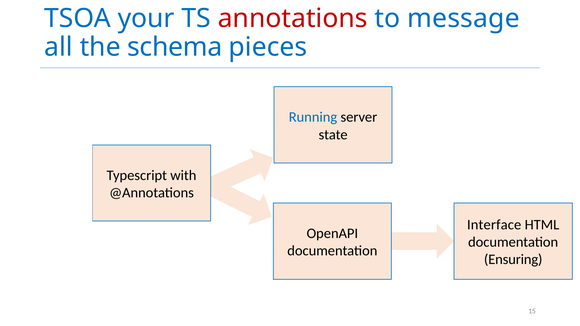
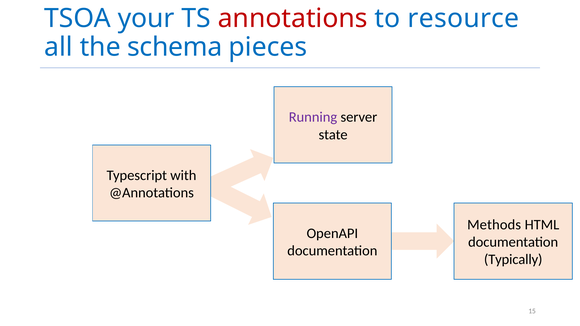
message: message -> resource
Running colour: blue -> purple
Interface: Interface -> Methods
Ensuring: Ensuring -> Typically
